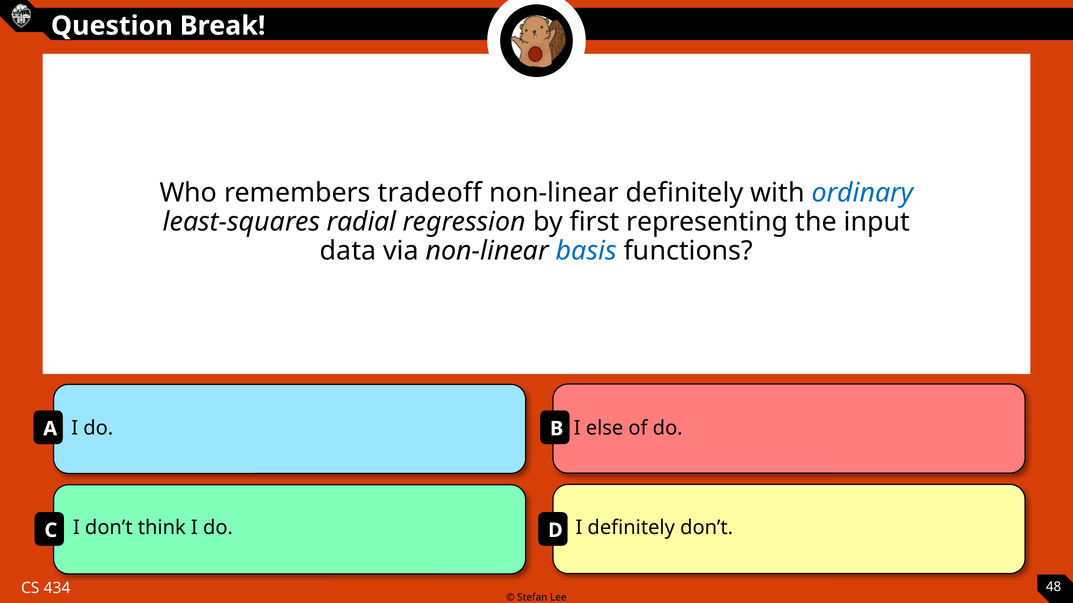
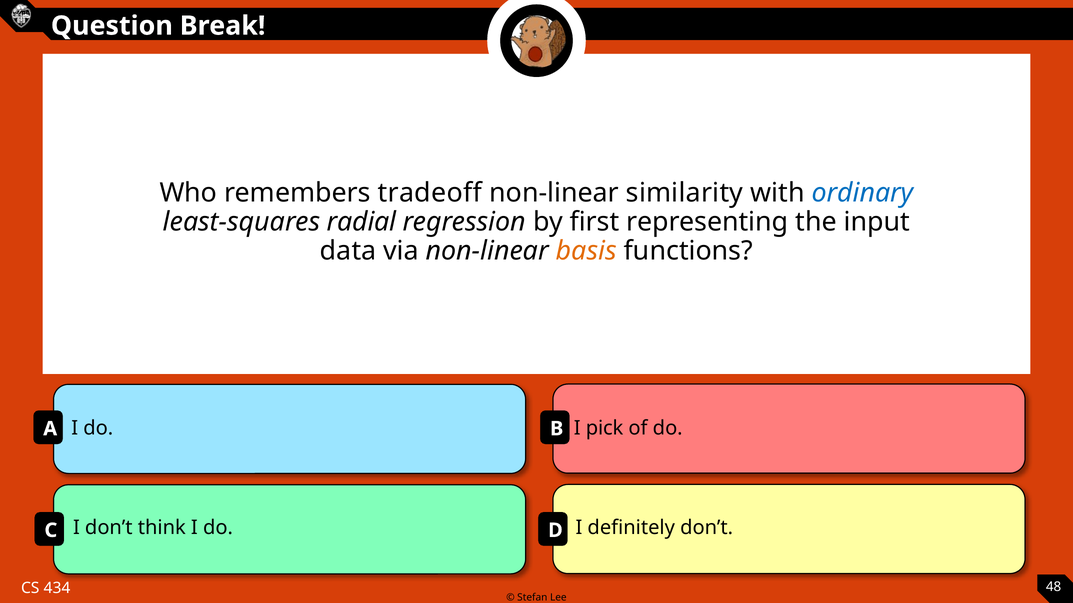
non-linear definitely: definitely -> similarity
basis colour: blue -> orange
else: else -> pick
